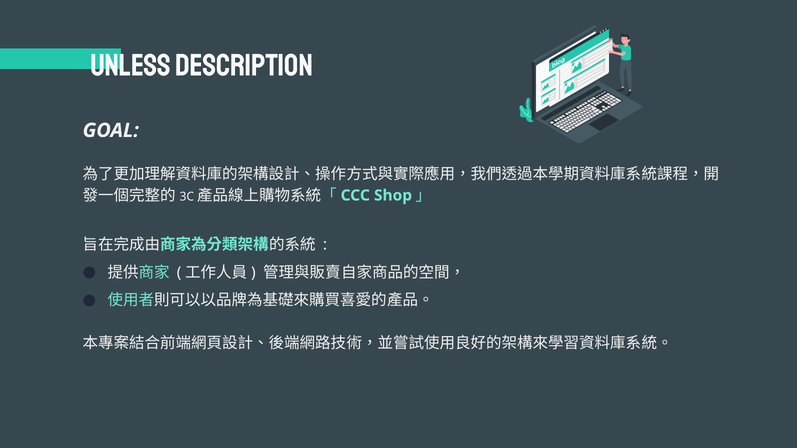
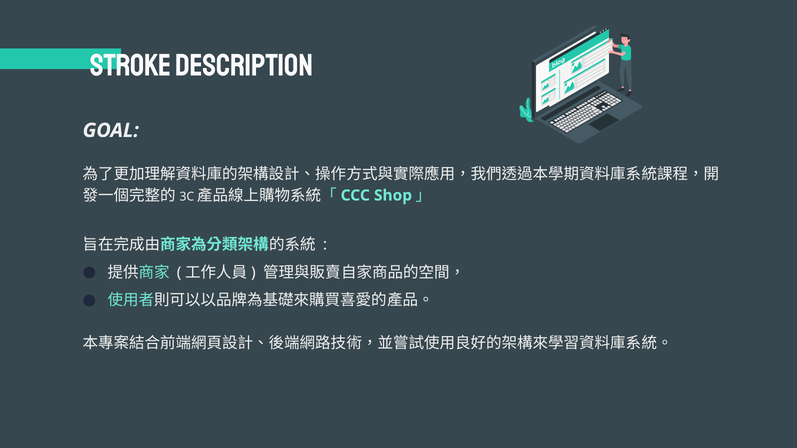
UNLESS: UNLESS -> STROKE
